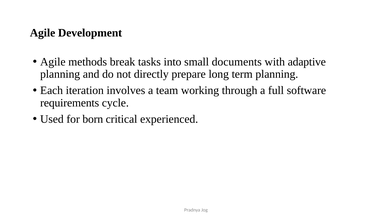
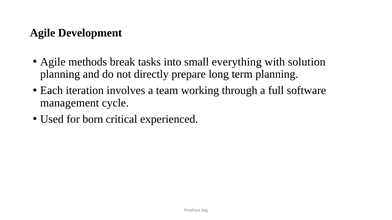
documents: documents -> everything
adaptive: adaptive -> solution
requirements: requirements -> management
